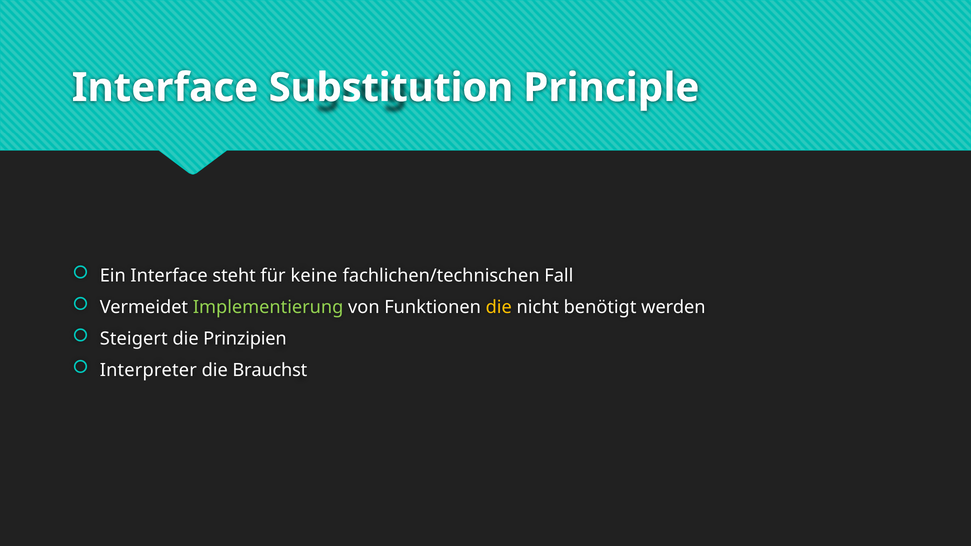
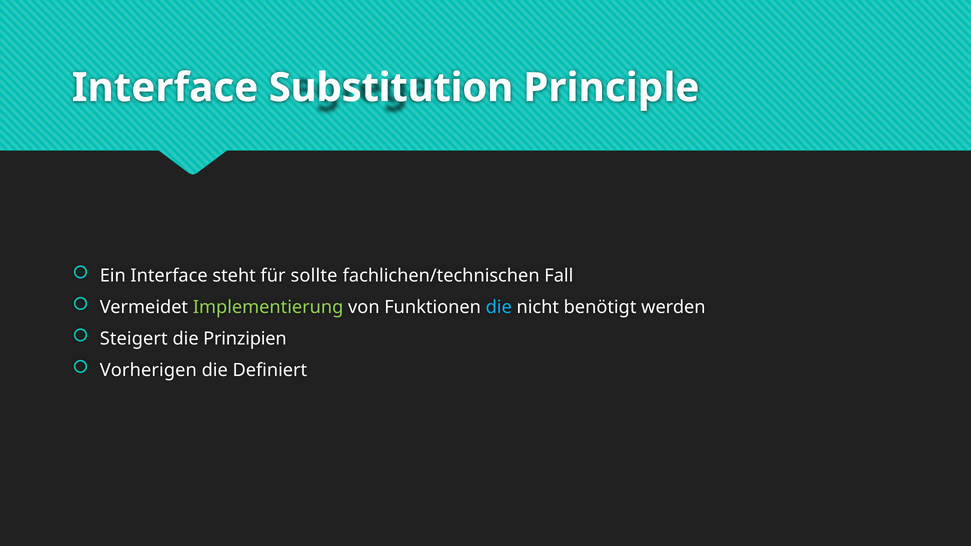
keine: keine -> sollte
die at (499, 307) colour: yellow -> light blue
Interpreter: Interpreter -> Vorherigen
Brauchst: Brauchst -> Definiert
